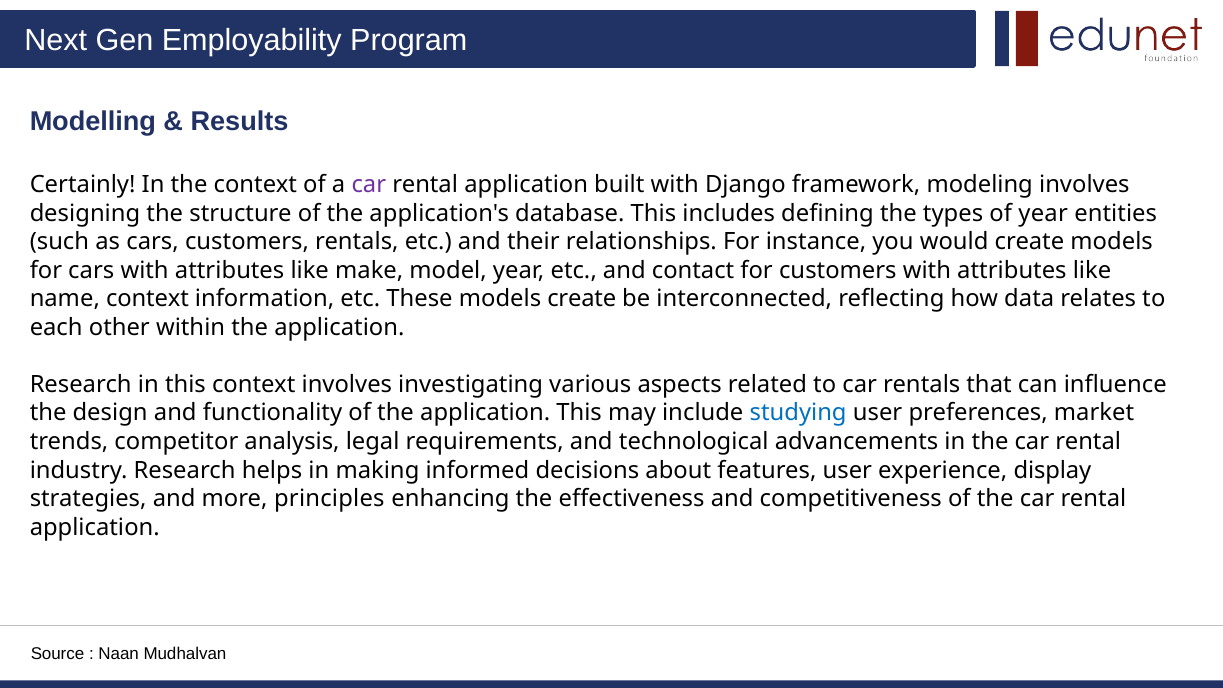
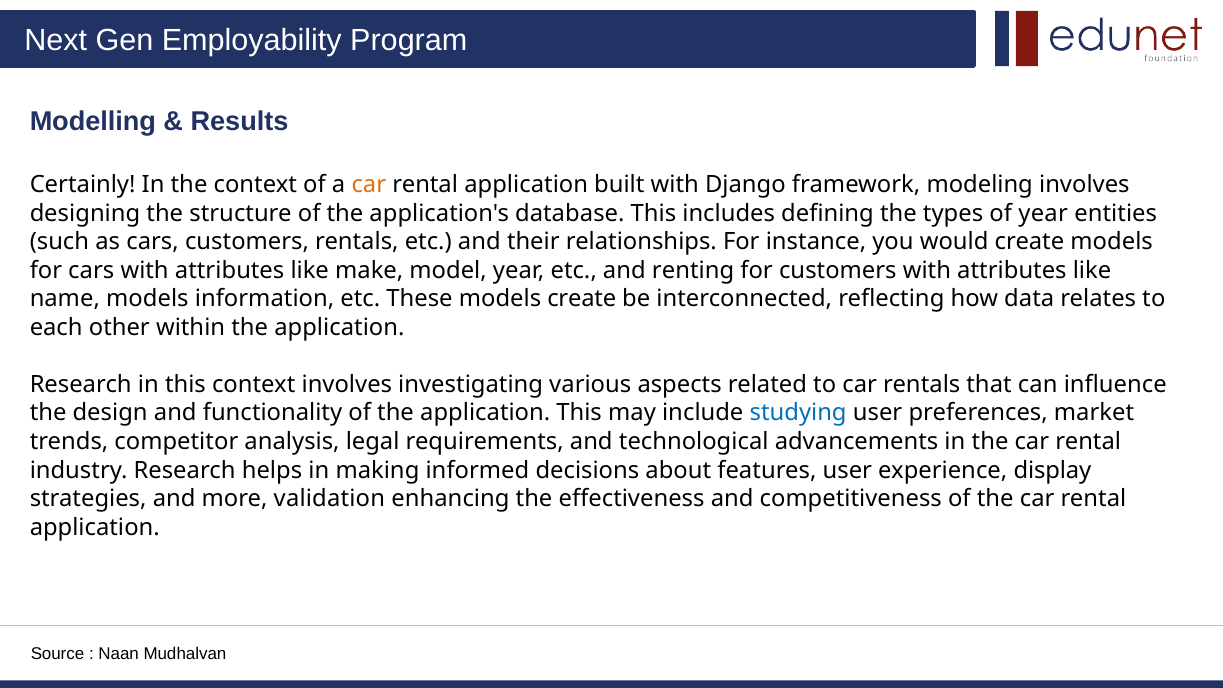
car at (369, 185) colour: purple -> orange
contact: contact -> renting
name context: context -> models
principles: principles -> validation
